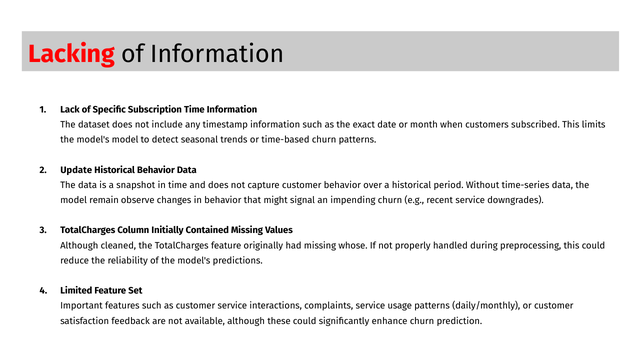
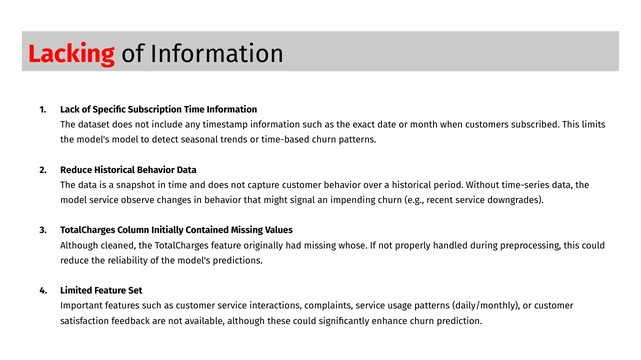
Update at (76, 170): Update -> Reduce
model remain: remain -> service
